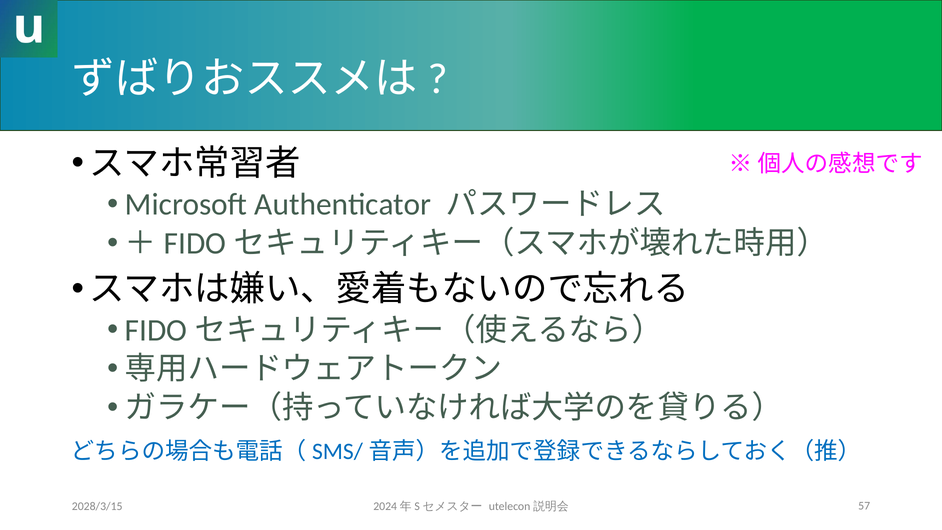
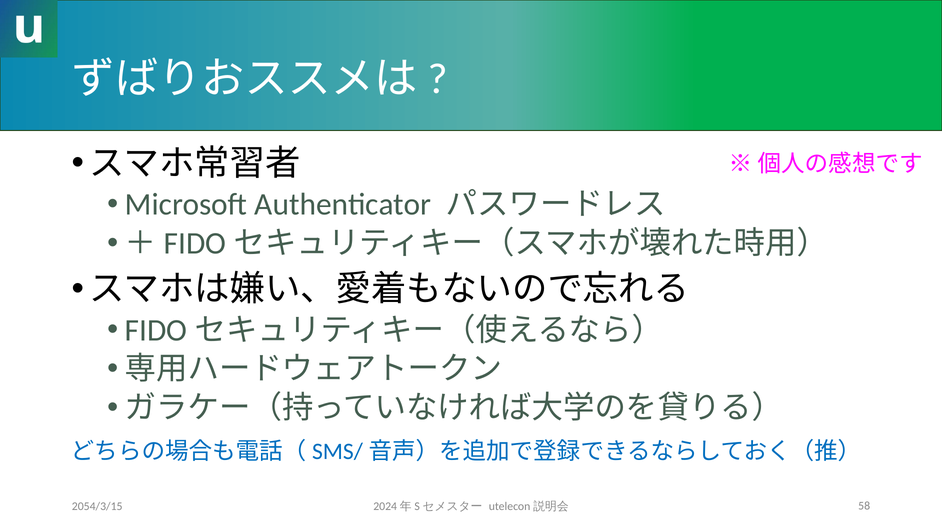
2028/3/15: 2028/3/15 -> 2054/3/15
57: 57 -> 58
